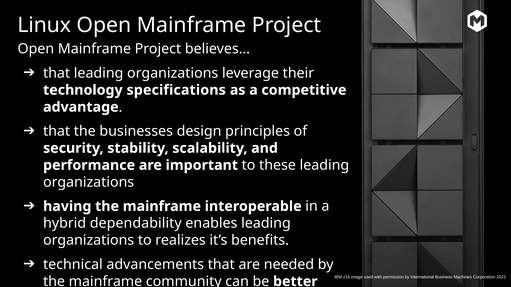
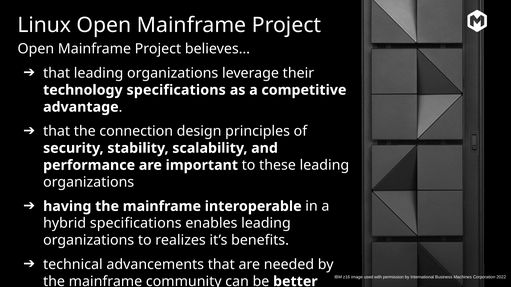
businesses: businesses -> connection
hybrid dependability: dependability -> specifications
